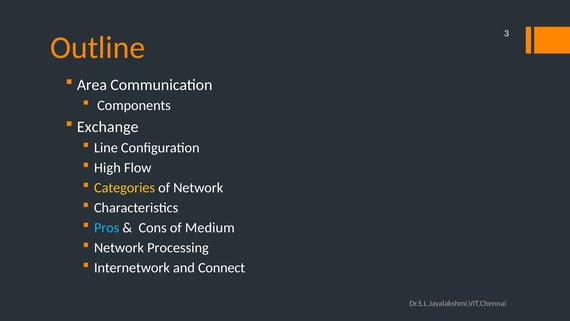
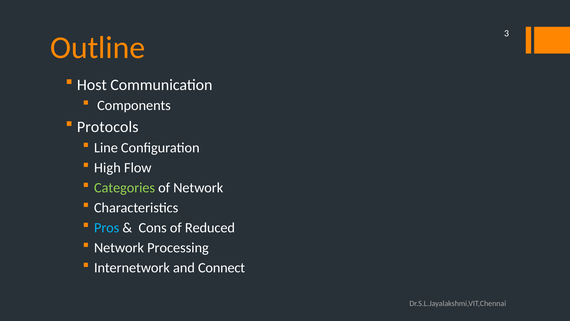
Area: Area -> Host
Exchange: Exchange -> Protocols
Categories colour: yellow -> light green
Medium: Medium -> Reduced
